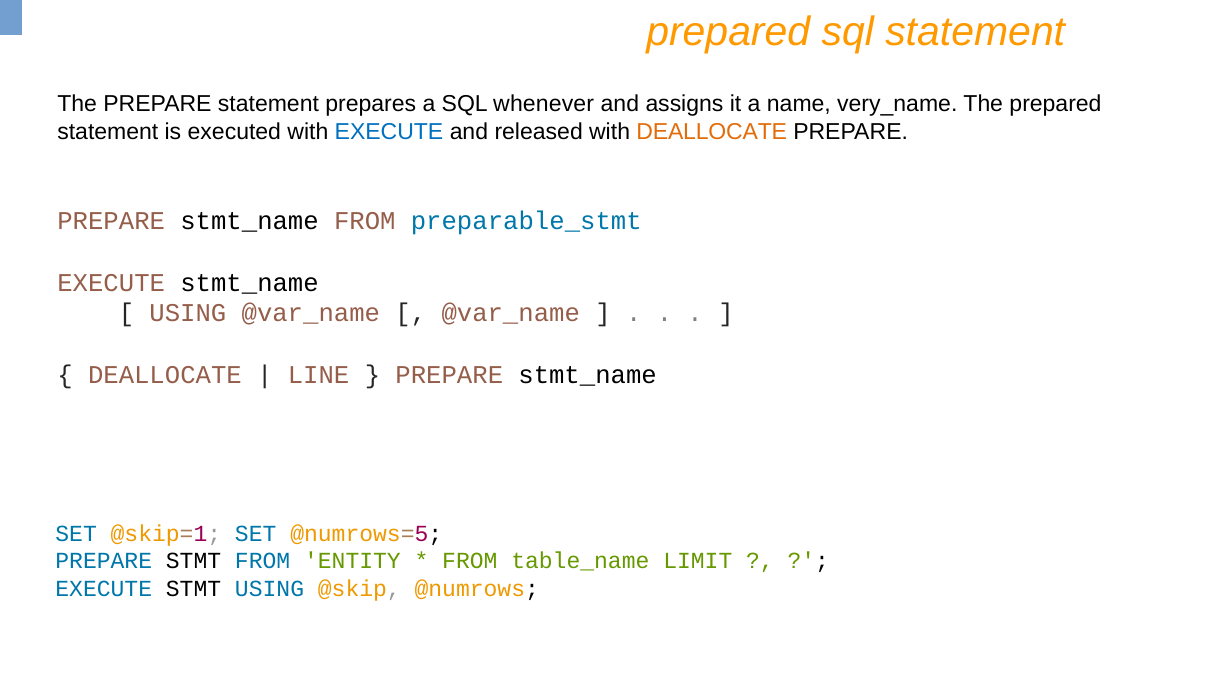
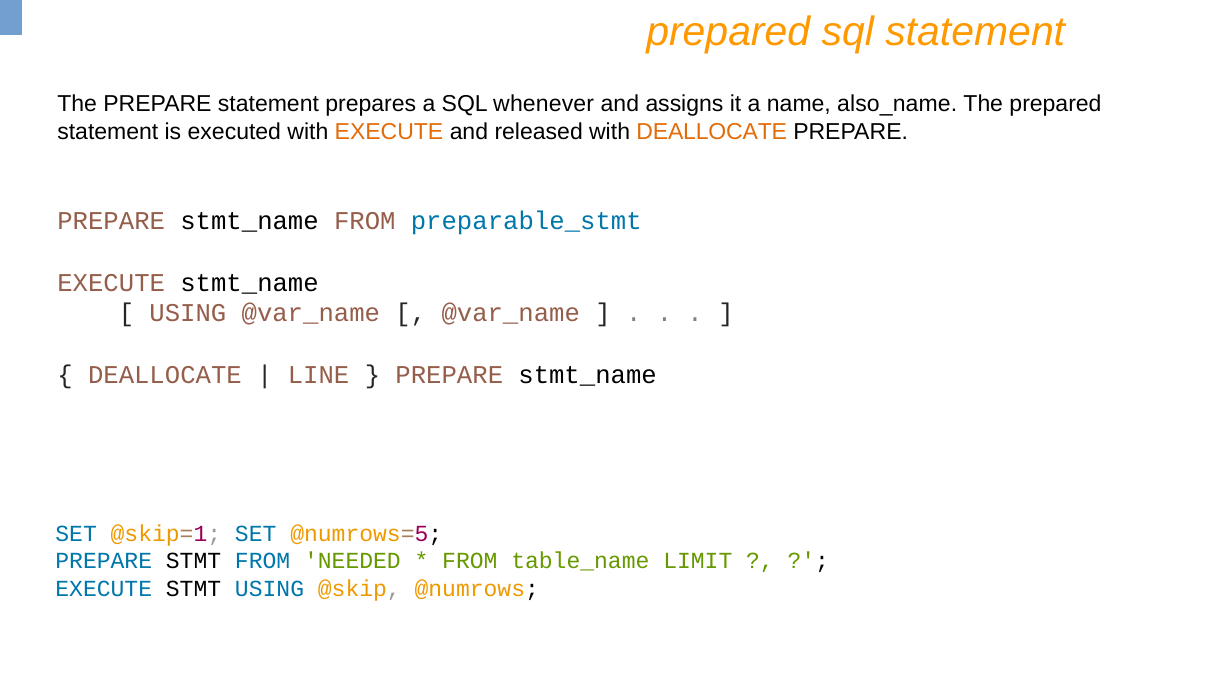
very_name: very_name -> also_name
EXECUTE at (389, 132) colour: blue -> orange
ENTITY: ENTITY -> NEEDED
